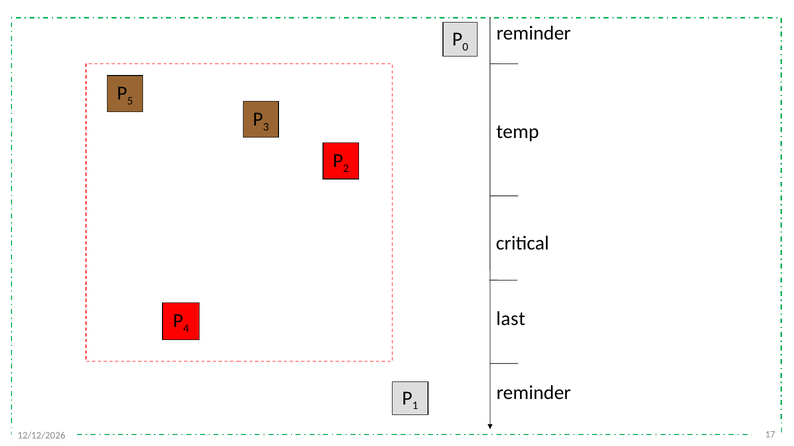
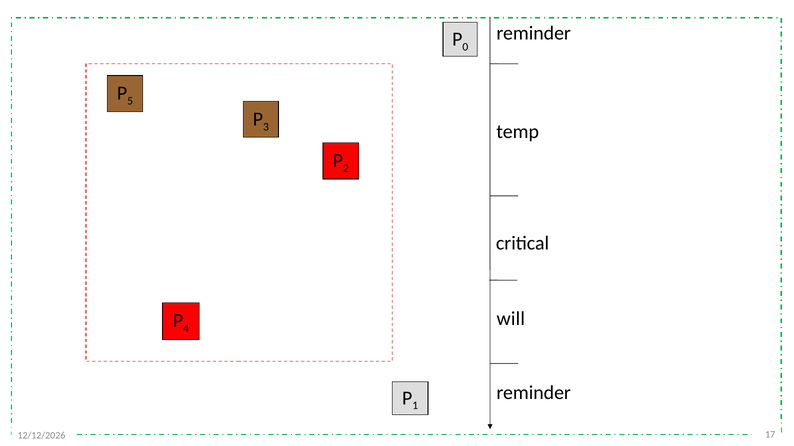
last: last -> will
